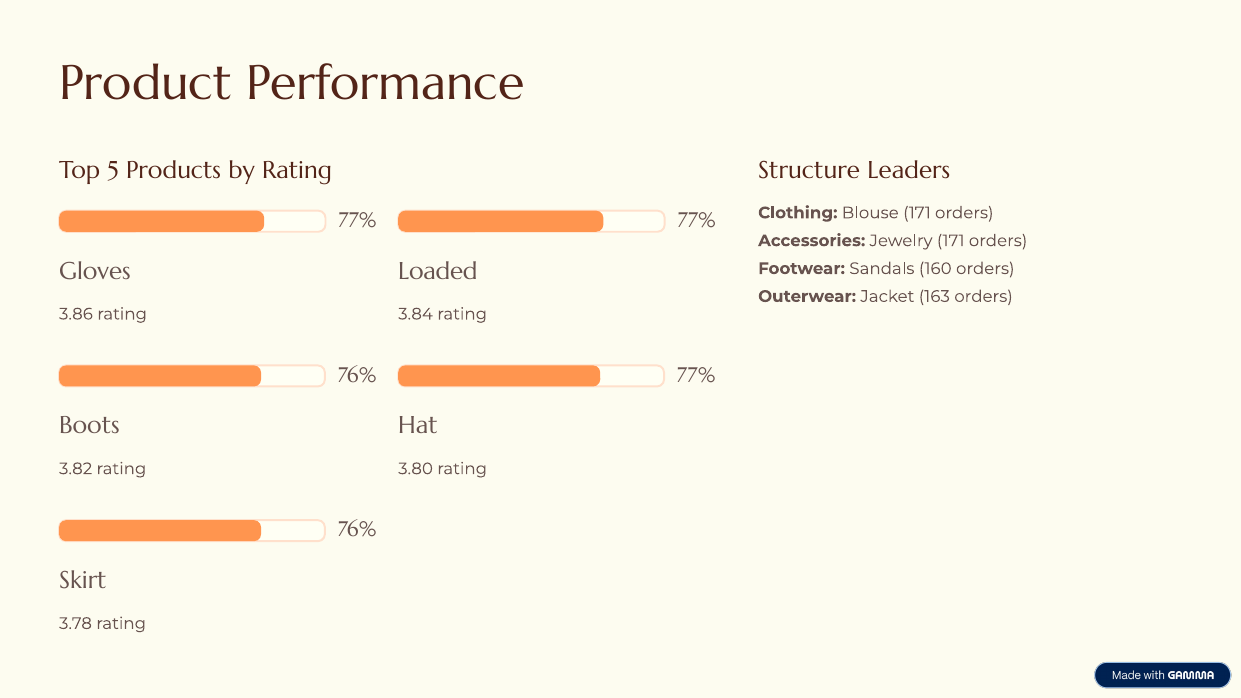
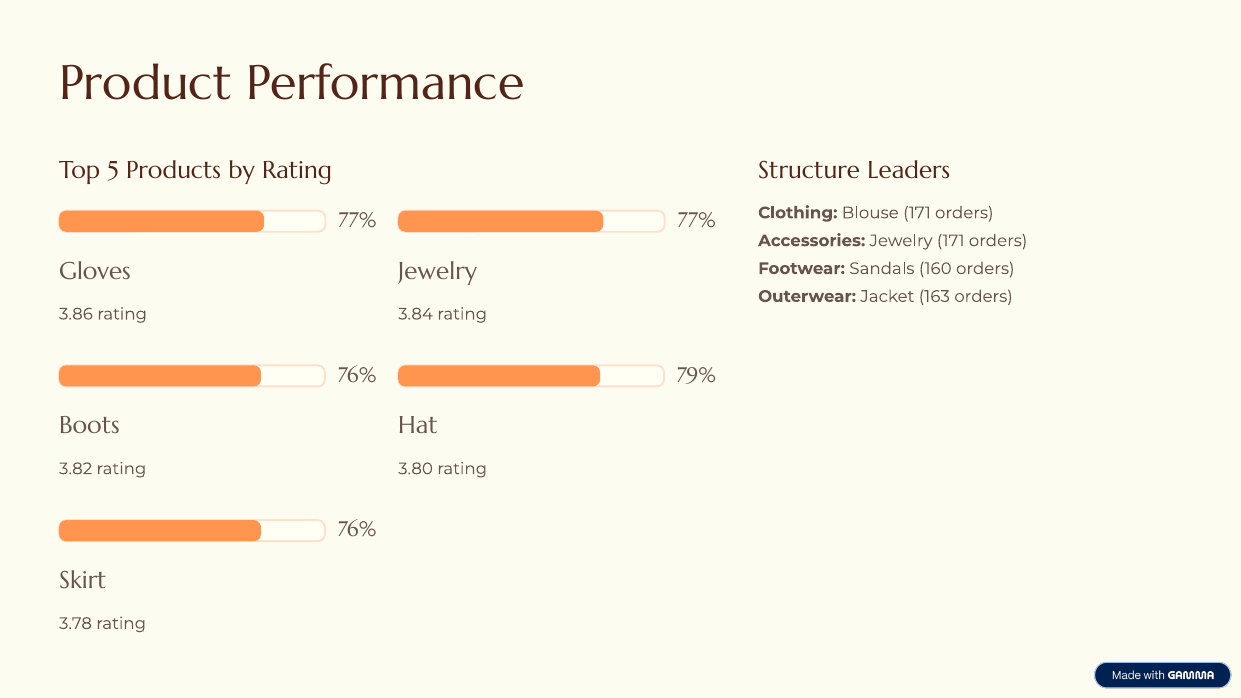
Loaded at (438, 271): Loaded -> Jewelry
77% at (696, 375): 77% -> 79%
